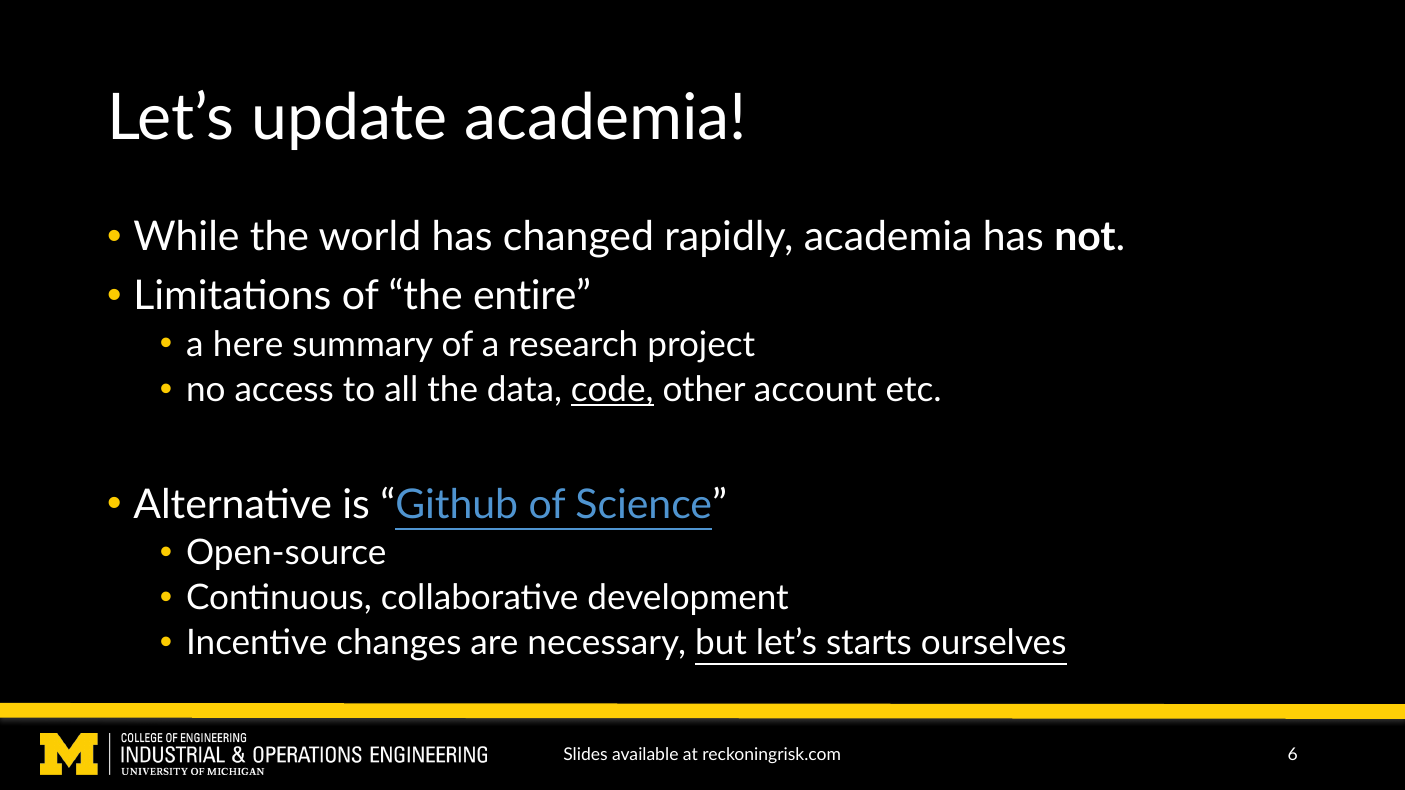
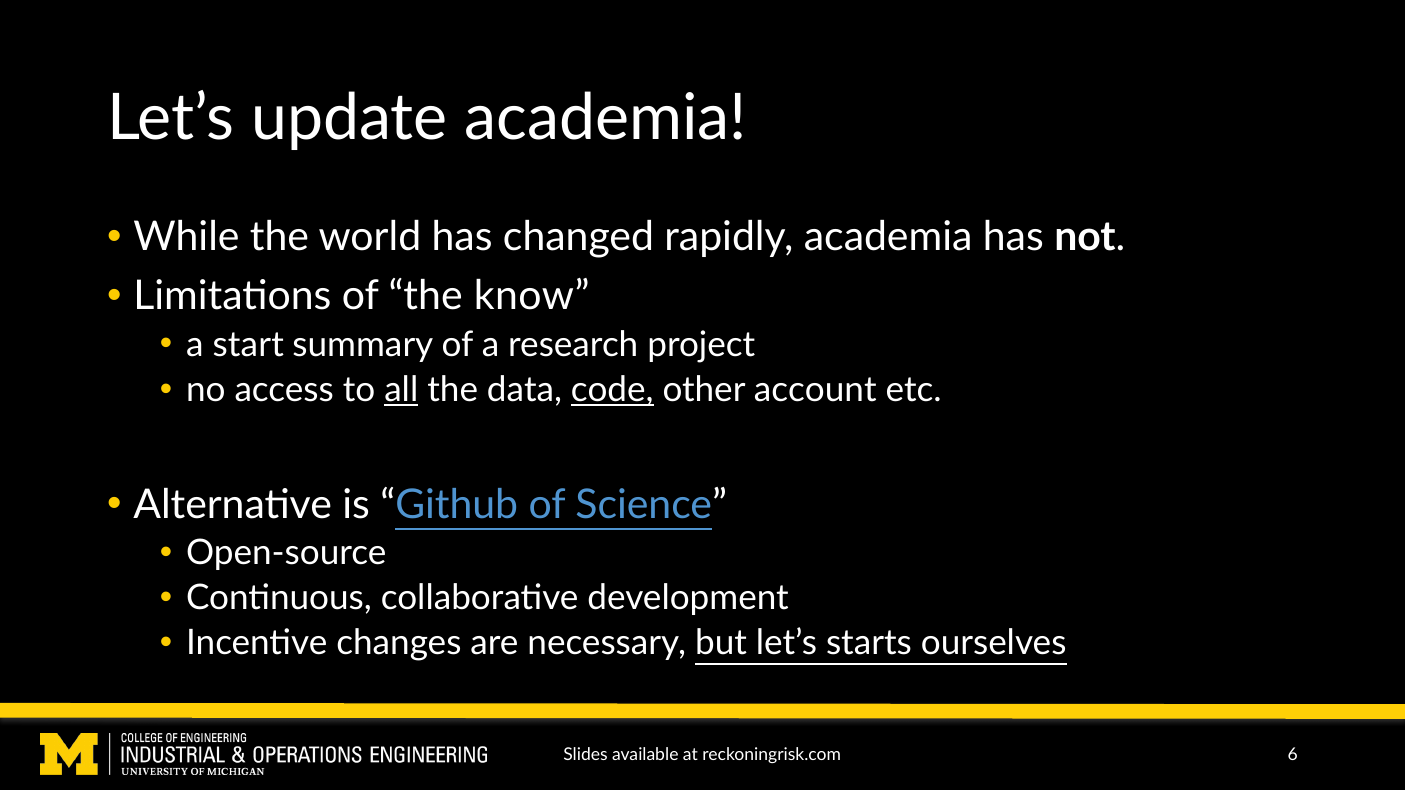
entire: entire -> know
here: here -> start
all underline: none -> present
